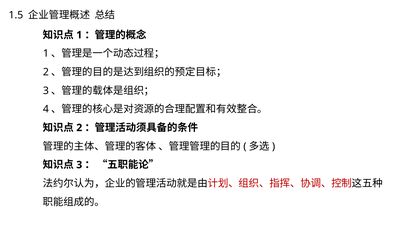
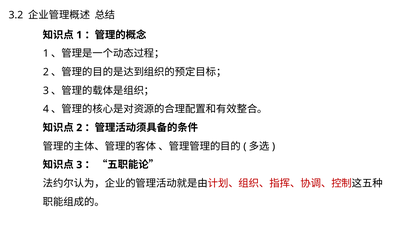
1.5: 1.5 -> 3.2
